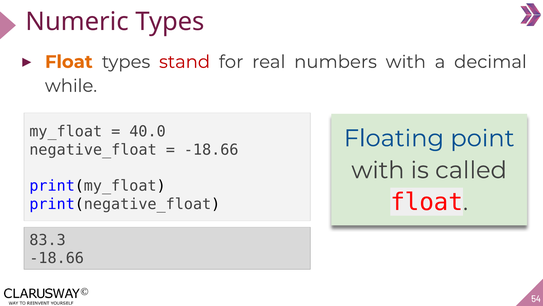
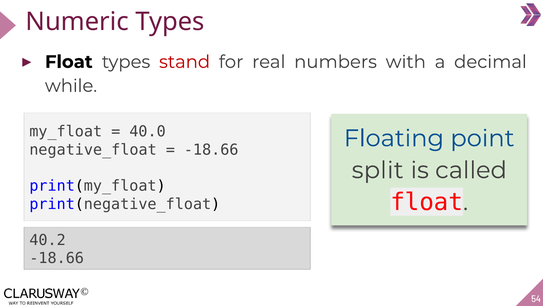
Float at (69, 62) colour: orange -> black
with at (378, 170): with -> split
83.3: 83.3 -> 40.2
